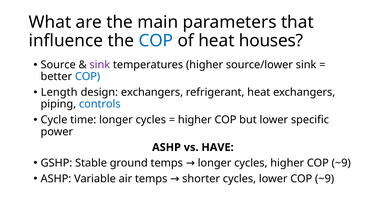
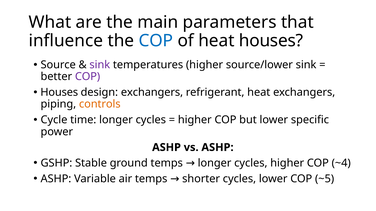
COP at (88, 77) colour: blue -> purple
Length at (59, 93): Length -> Houses
controls colour: blue -> orange
vs HAVE: HAVE -> ASHP
higher COP ~9: ~9 -> ~4
lower COP ~9: ~9 -> ~5
